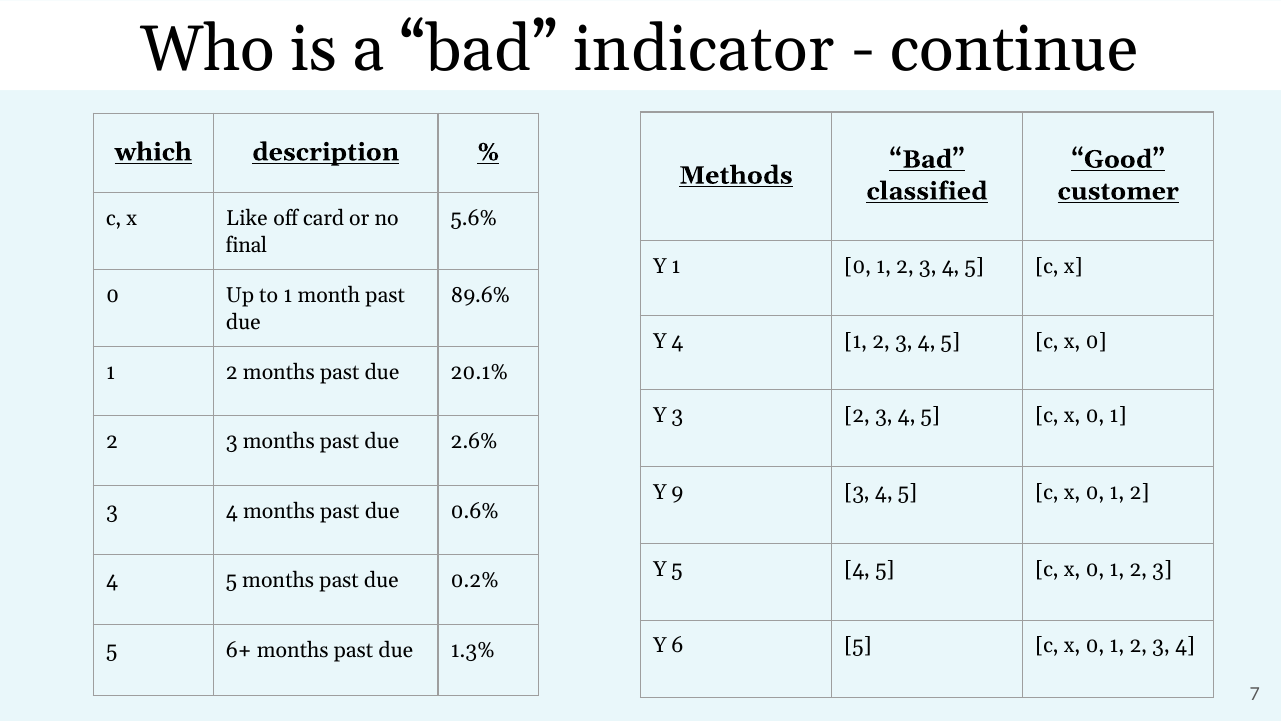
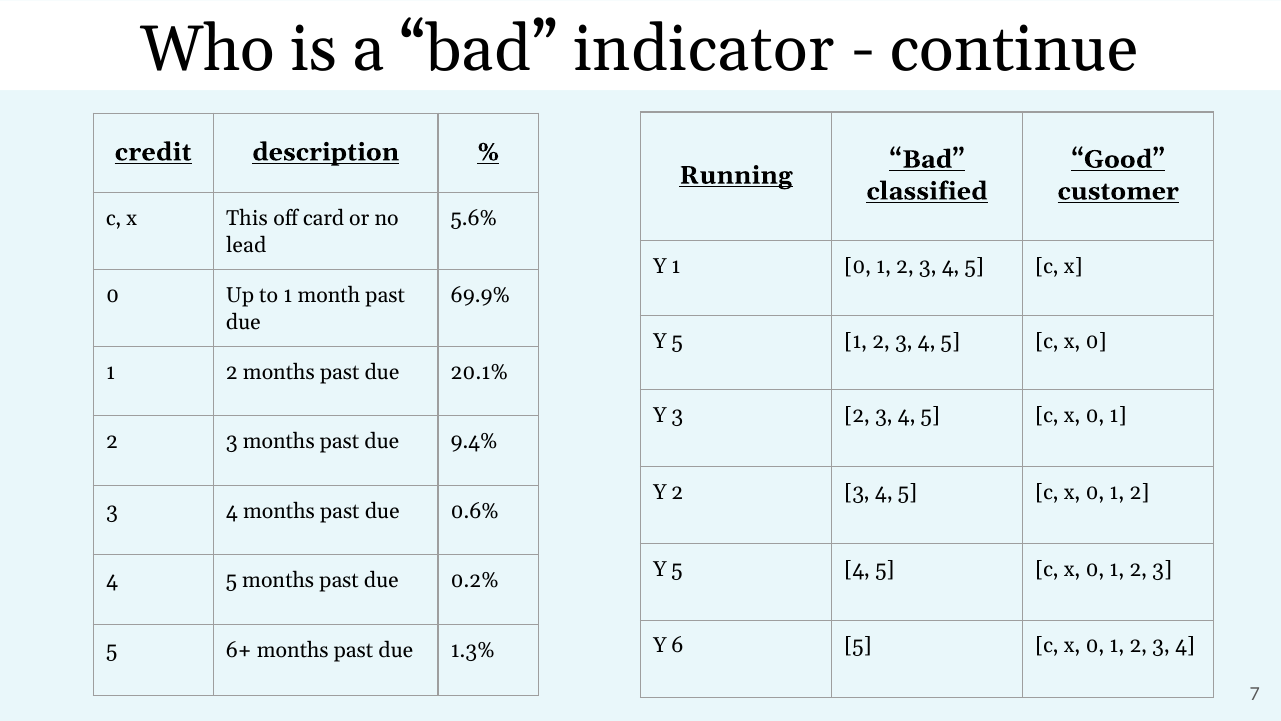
which: which -> credit
Methods: Methods -> Running
Like: Like -> This
final: final -> lead
89.6%: 89.6% -> 69.9%
4 at (677, 341): 4 -> 5
2.6%: 2.6% -> 9.4%
Y 9: 9 -> 2
